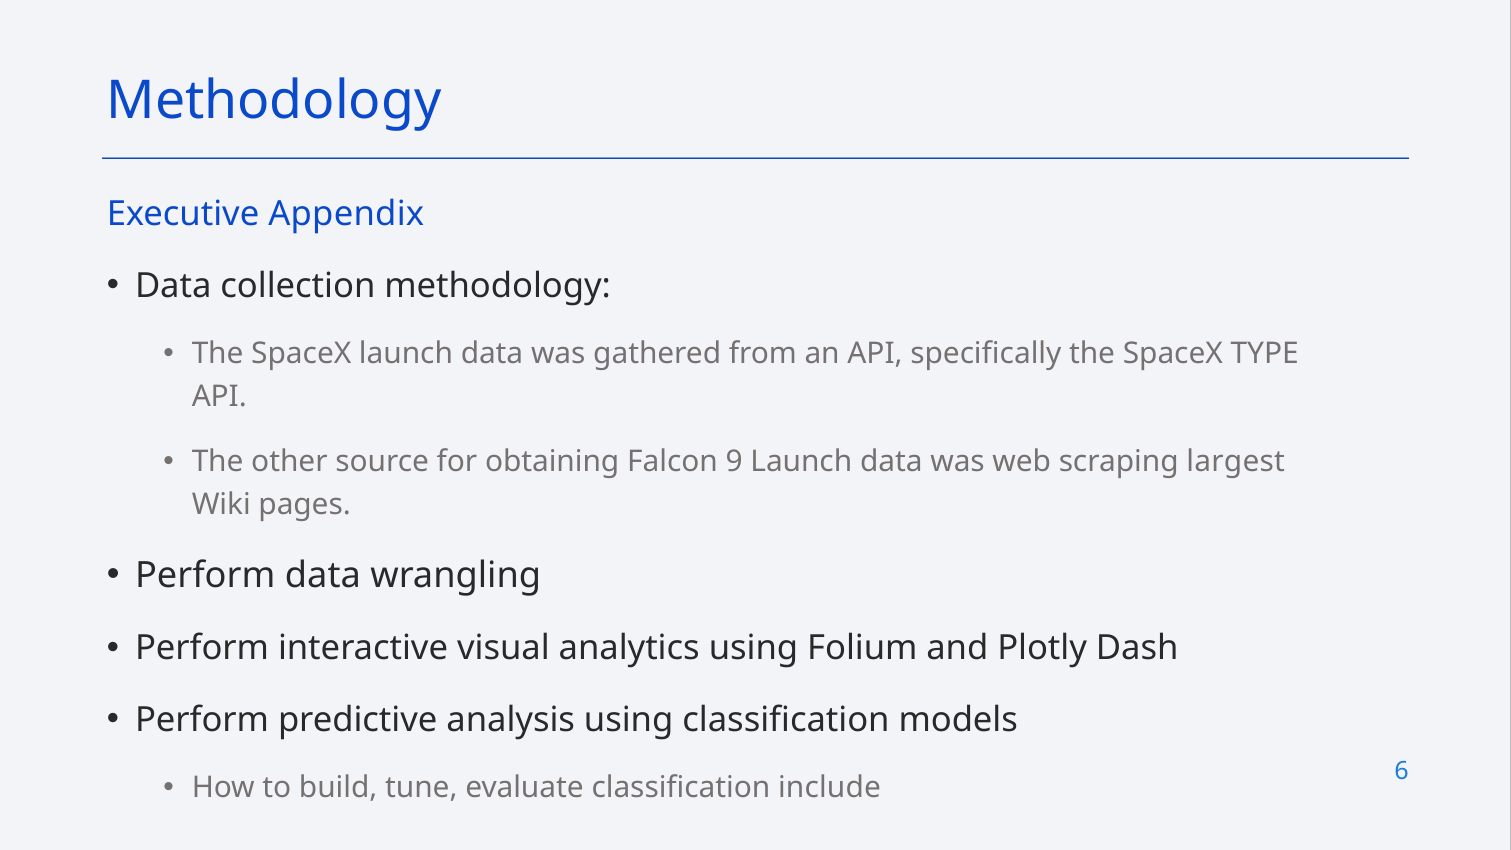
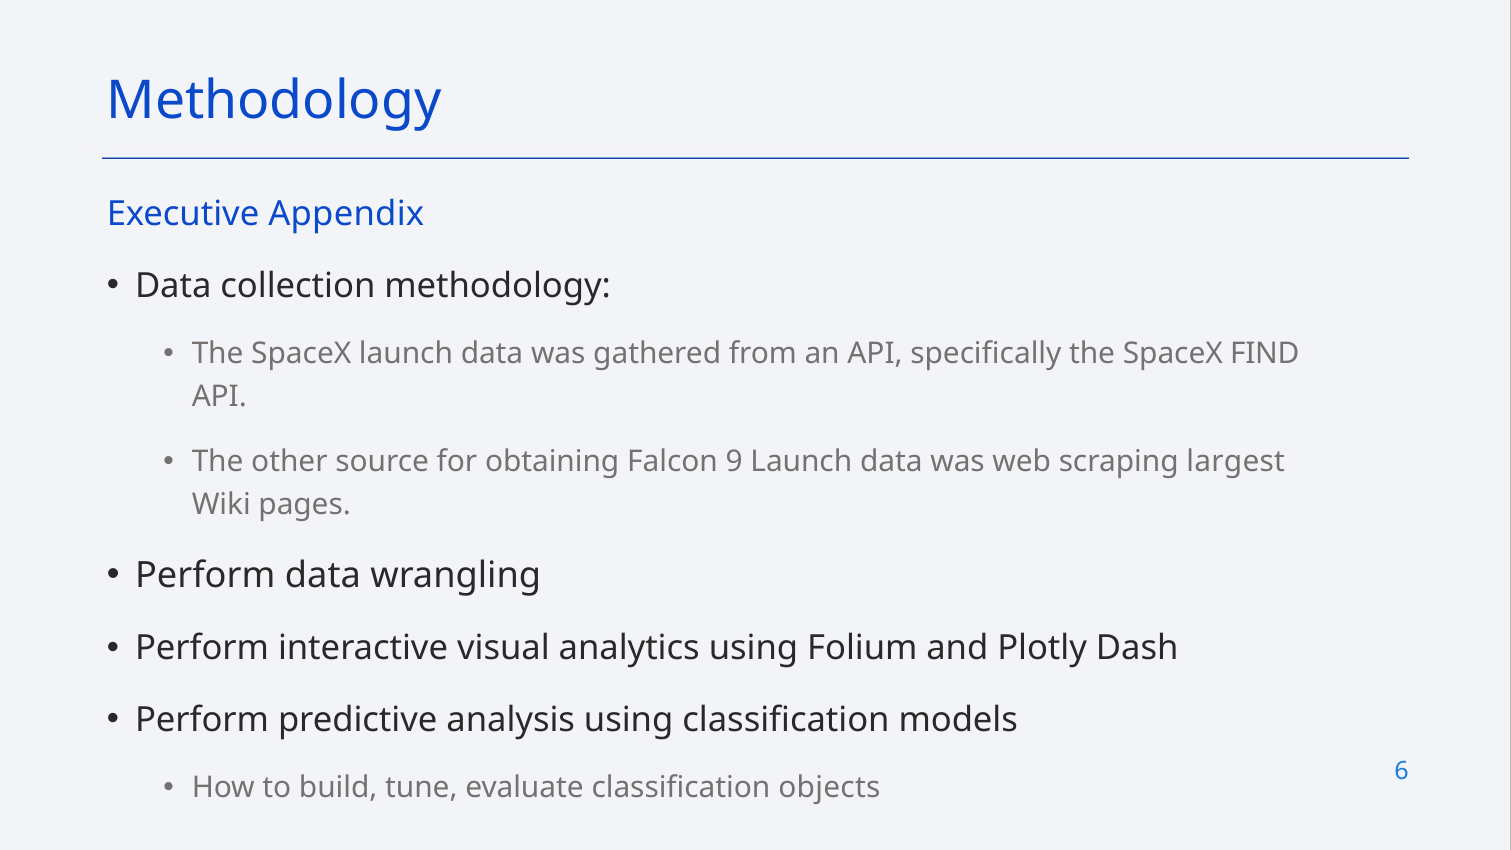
TYPE: TYPE -> FIND
include: include -> objects
